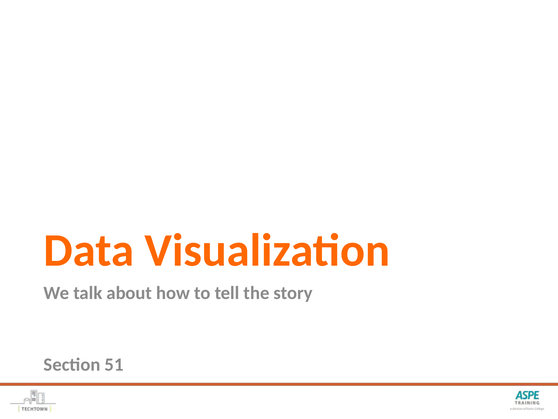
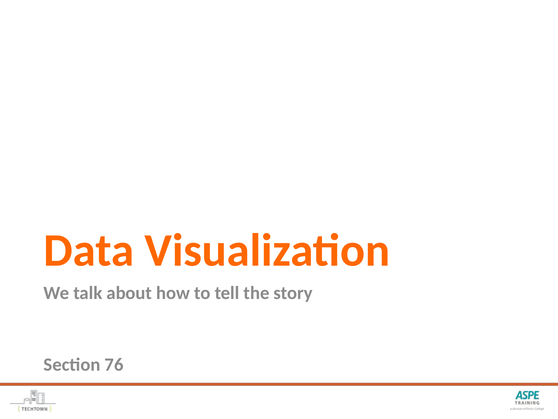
51: 51 -> 76
